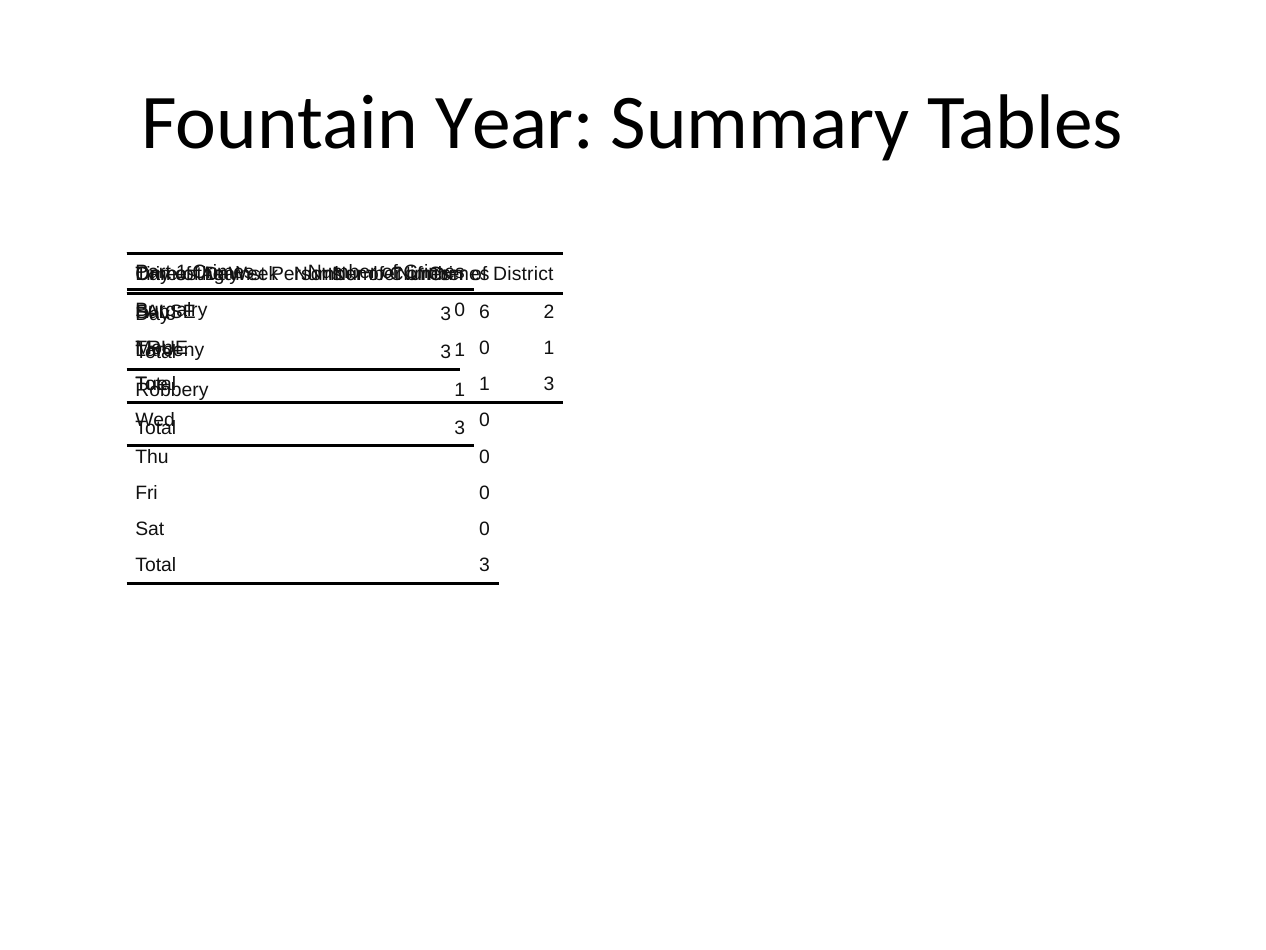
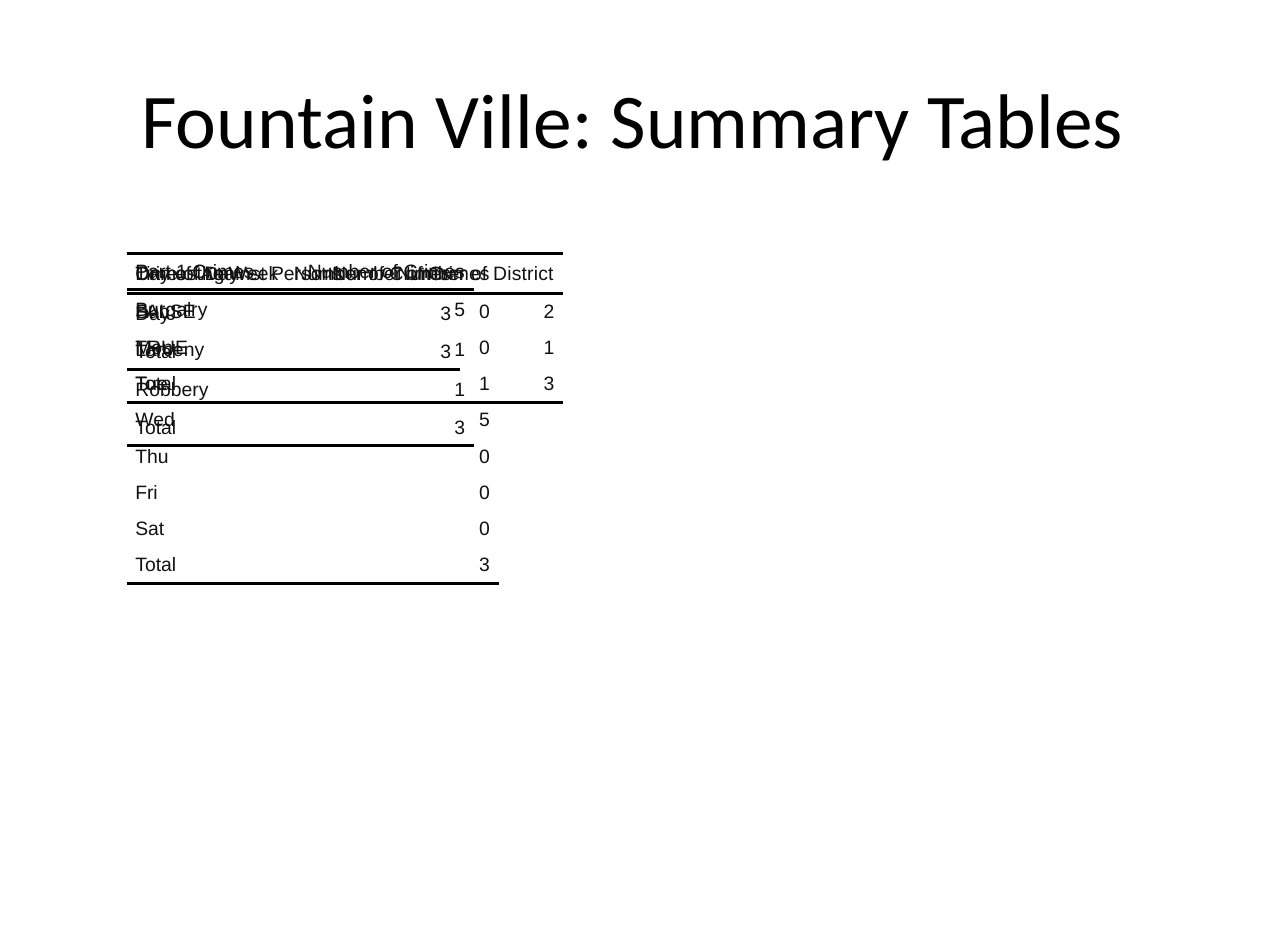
Year: Year -> Ville
0 at (460, 310): 0 -> 5
6 at (485, 312): 6 -> 0
0 at (485, 420): 0 -> 5
